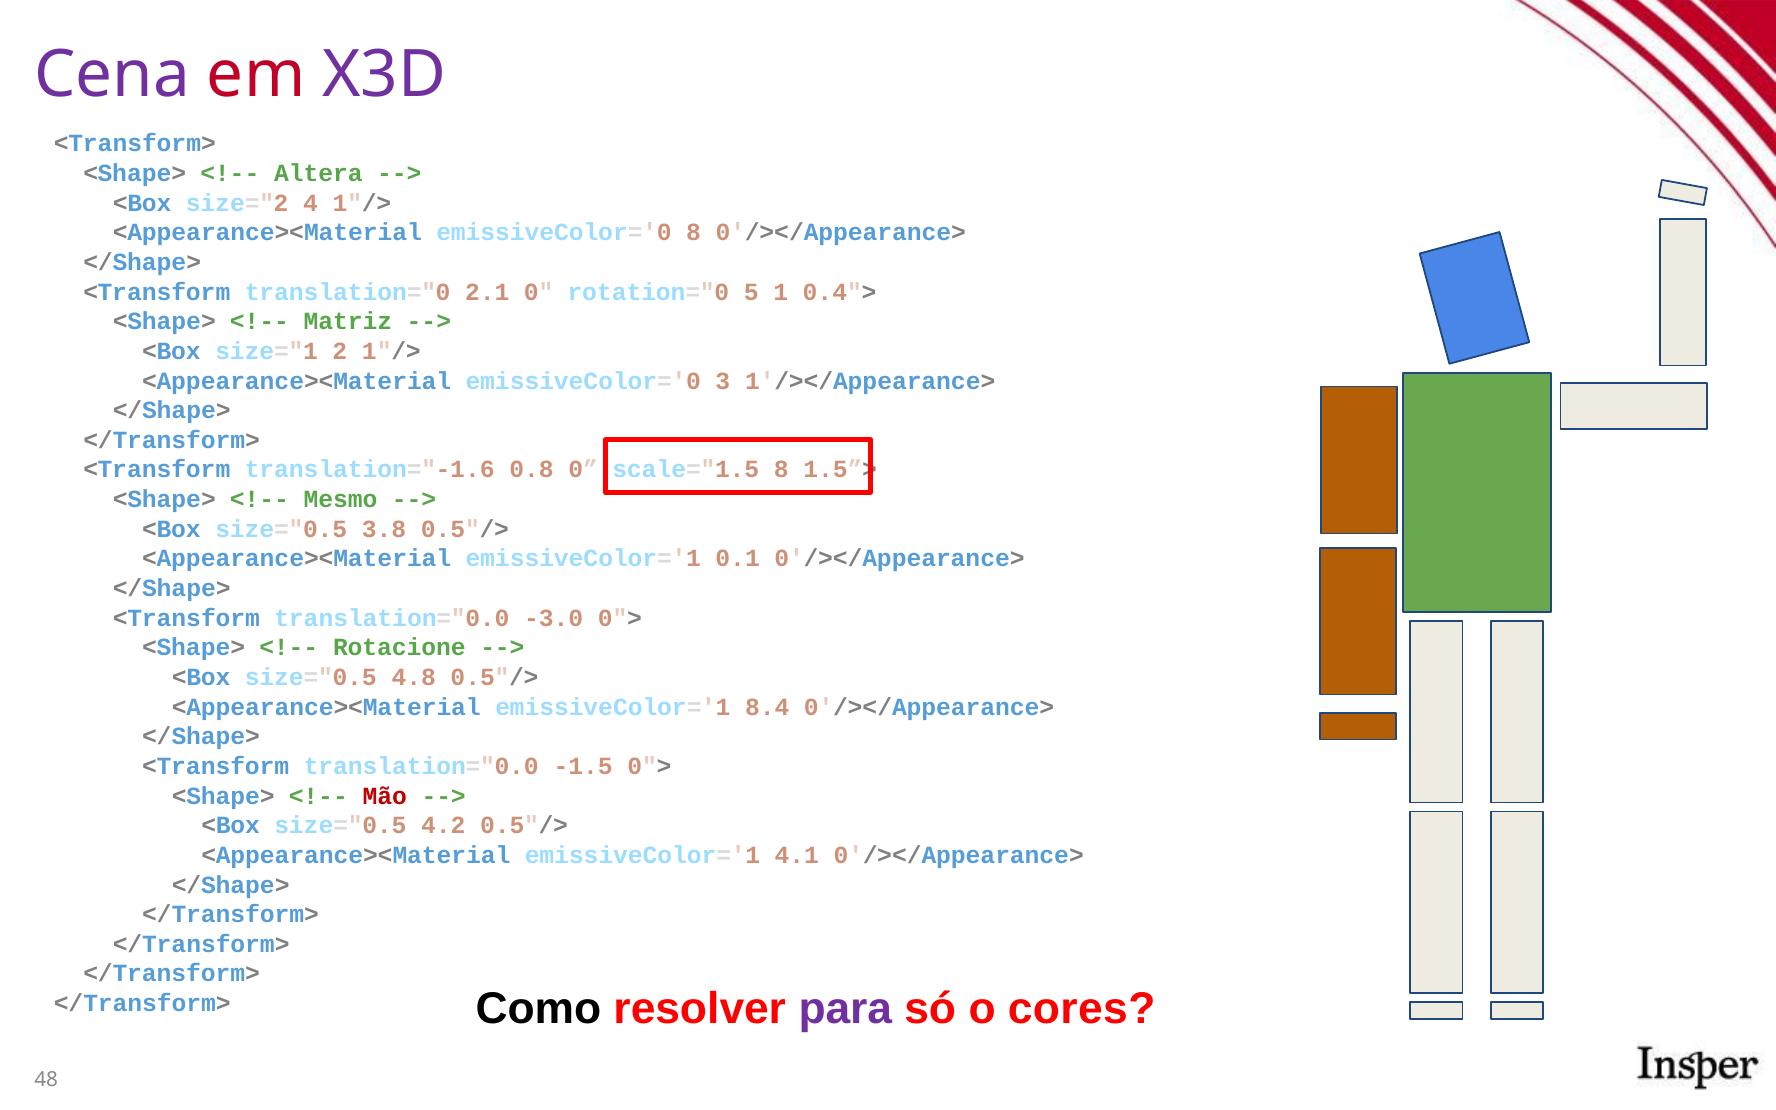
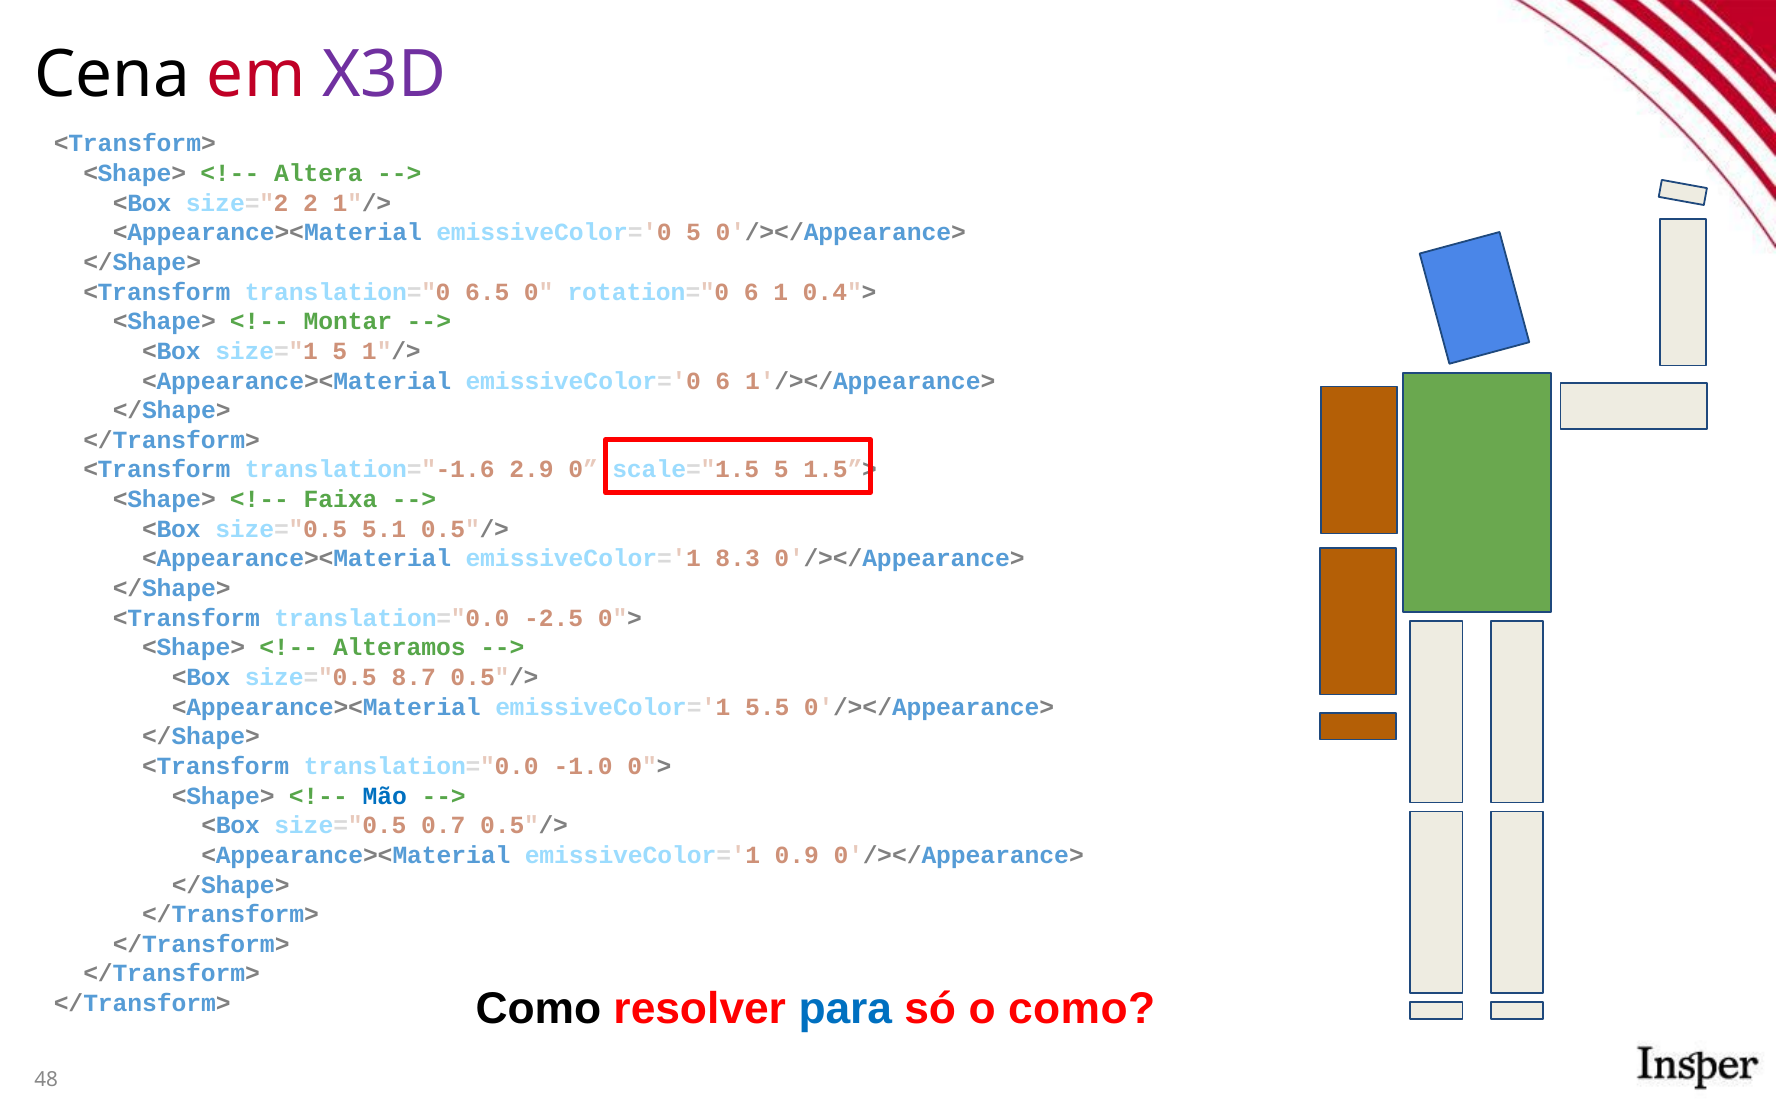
Cena colour: purple -> black
4: 4 -> 2
emissiveColor='0 8: 8 -> 5
2.1: 2.1 -> 6.5
rotation="0 5: 5 -> 6
Matriz: Matriz -> Montar
size="1 2: 2 -> 5
emissiveColor='0 3: 3 -> 6
0.8: 0.8 -> 2.9
scale="1.5 8: 8 -> 5
Mesmo: Mesmo -> Faixa
3.8: 3.8 -> 5.1
0.1: 0.1 -> 8.3
-3.0: -3.0 -> -2.5
Rotacione: Rotacione -> Alteramos
4.8: 4.8 -> 8.7
8.4: 8.4 -> 5.5
-1.5: -1.5 -> -1.0
Mão colour: red -> blue
4.2: 4.2 -> 0.7
4.1: 4.1 -> 0.9
para colour: purple -> blue
o cores: cores -> como
